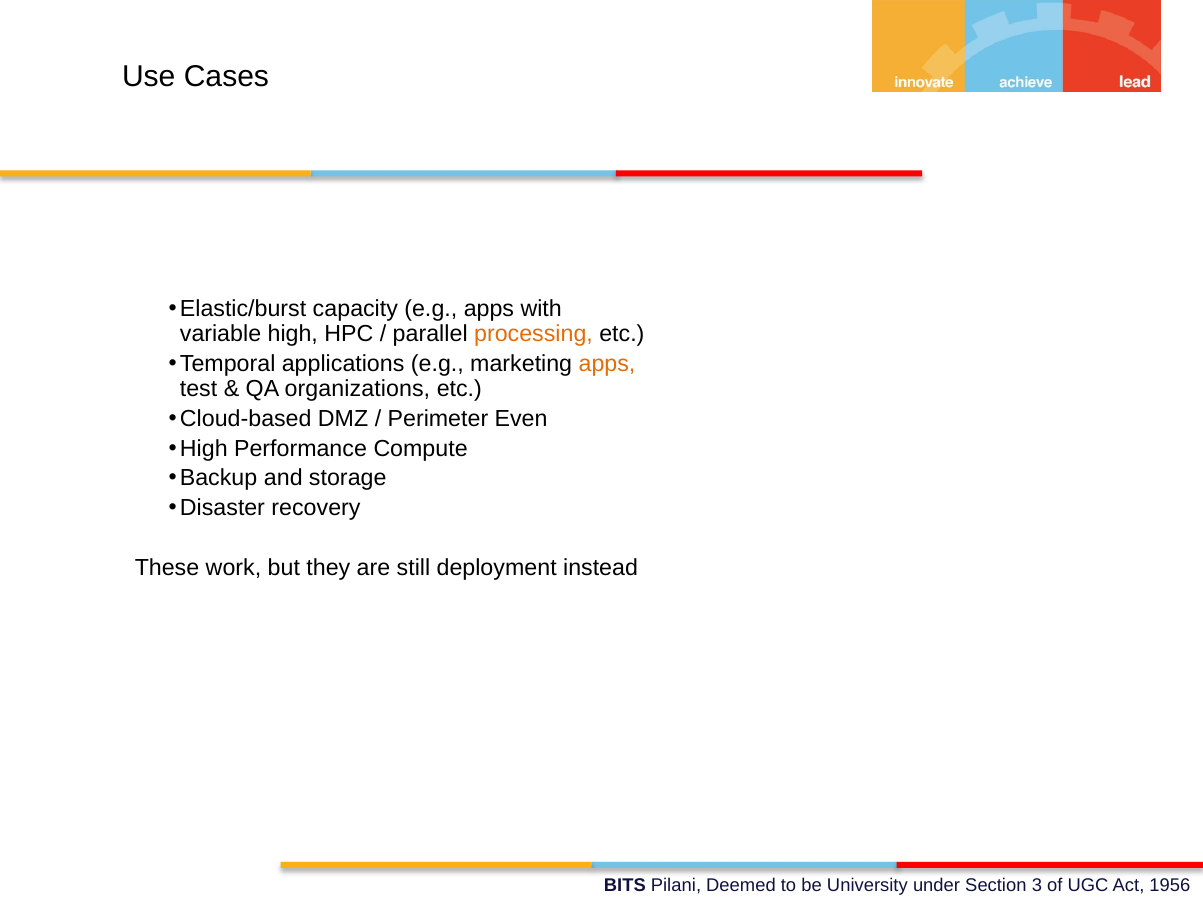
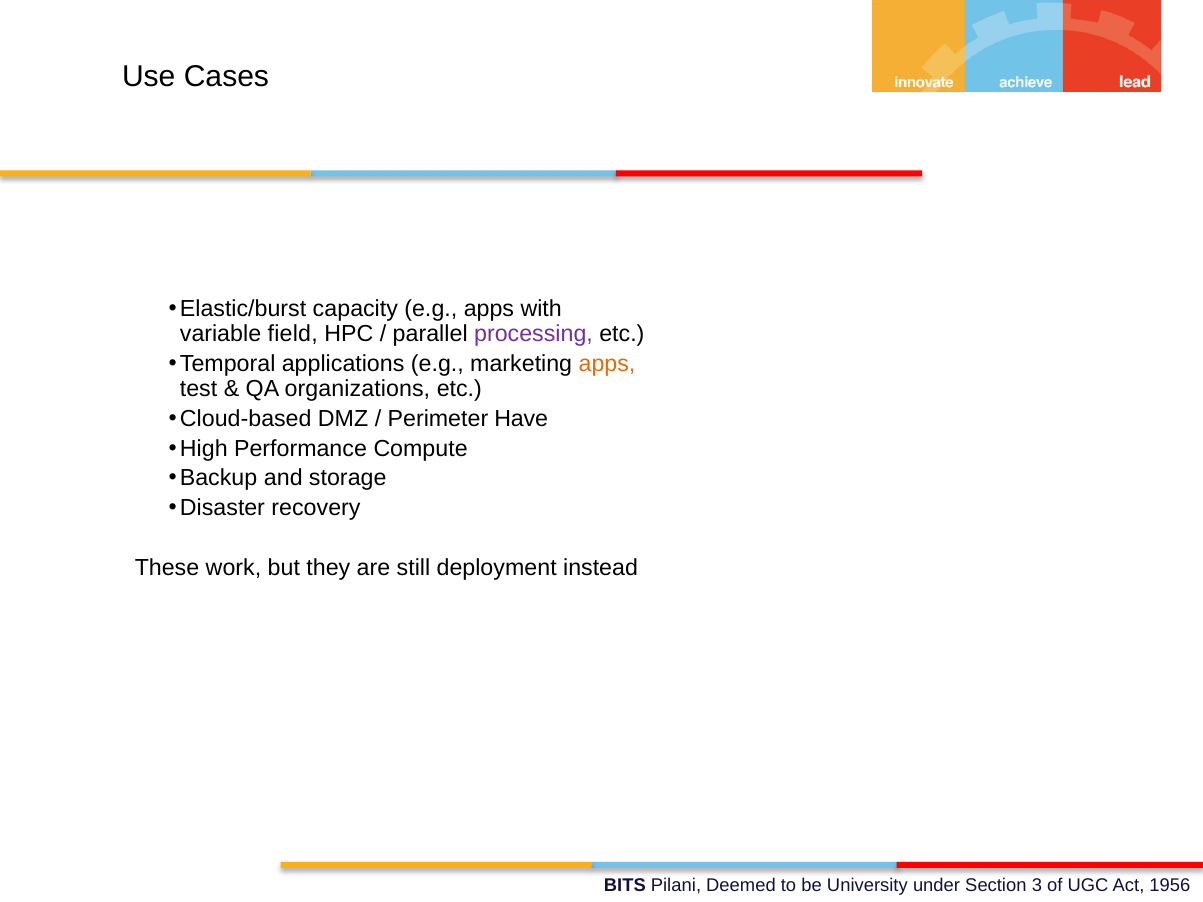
variable high: high -> field
processing colour: orange -> purple
Even: Even -> Have
